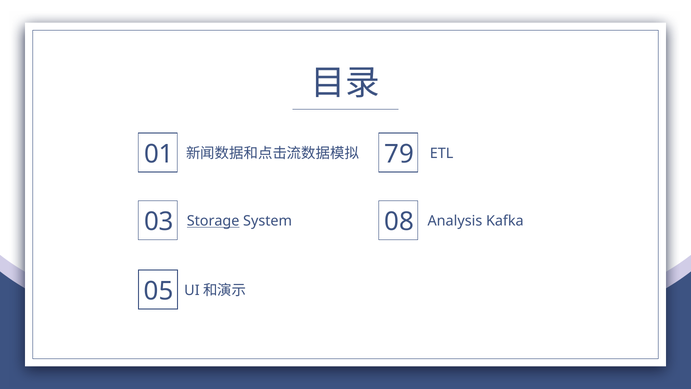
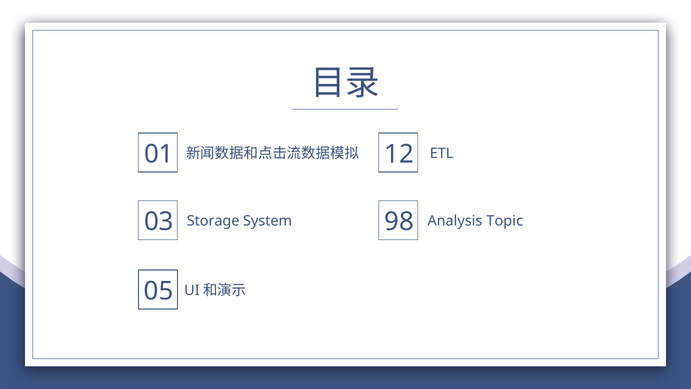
79: 79 -> 12
Storage underline: present -> none
08: 08 -> 98
Kafka: Kafka -> Topic
